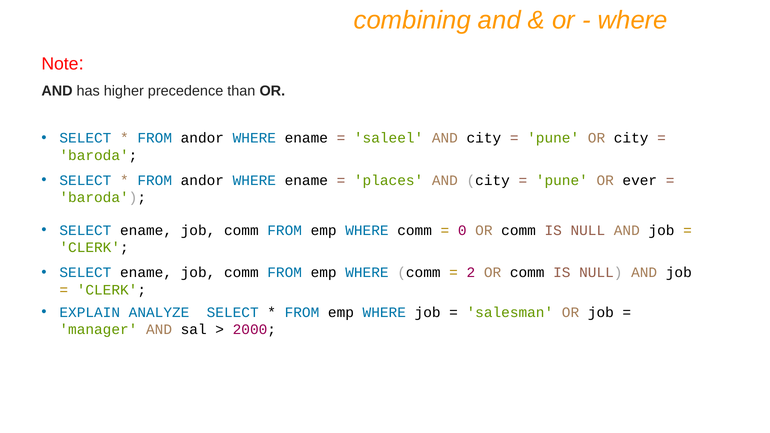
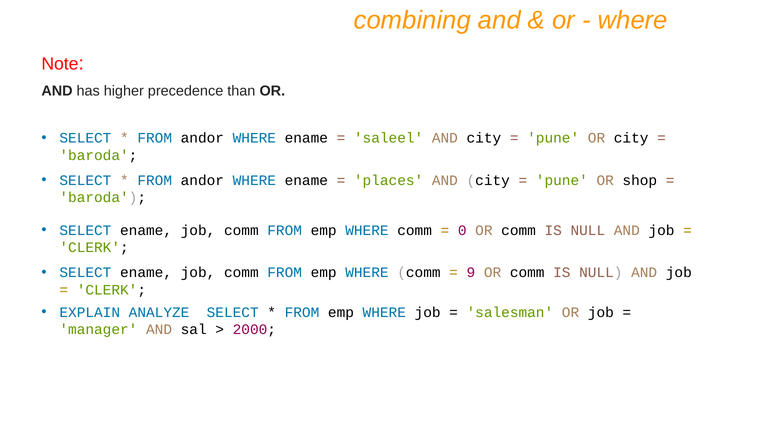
ever: ever -> shop
2: 2 -> 9
